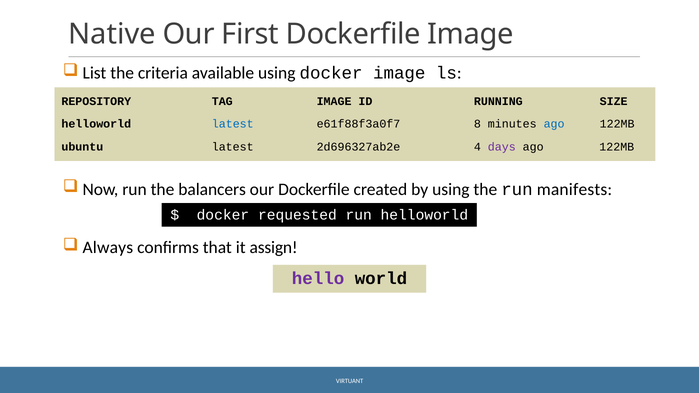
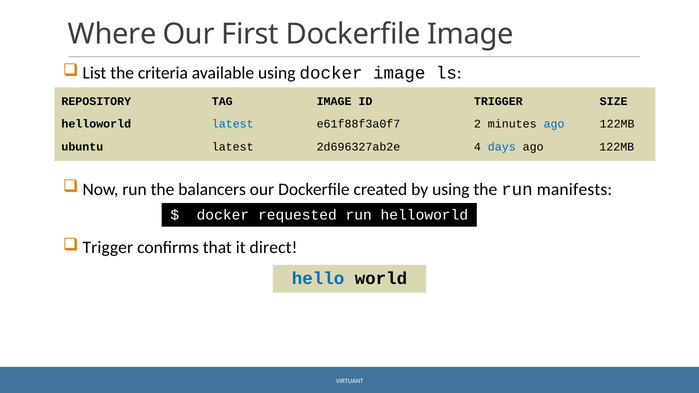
Native: Native -> Where
ID RUNNING: RUNNING -> TRIGGER
8: 8 -> 2
days colour: purple -> blue
Always at (108, 247): Always -> Trigger
assign: assign -> direct
hello colour: purple -> blue
